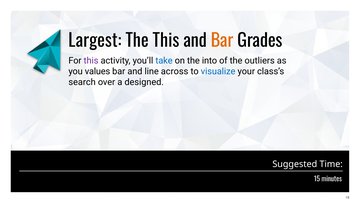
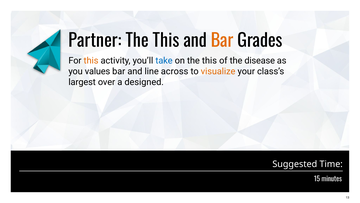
Largest: Largest -> Partner
this at (91, 60) colour: purple -> orange
on the into: into -> this
outliers: outliers -> disease
visualize colour: blue -> orange
search: search -> largest
